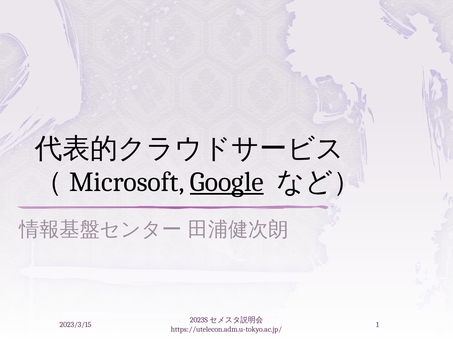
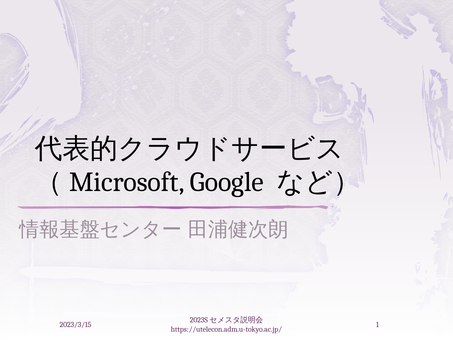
Google underline: present -> none
